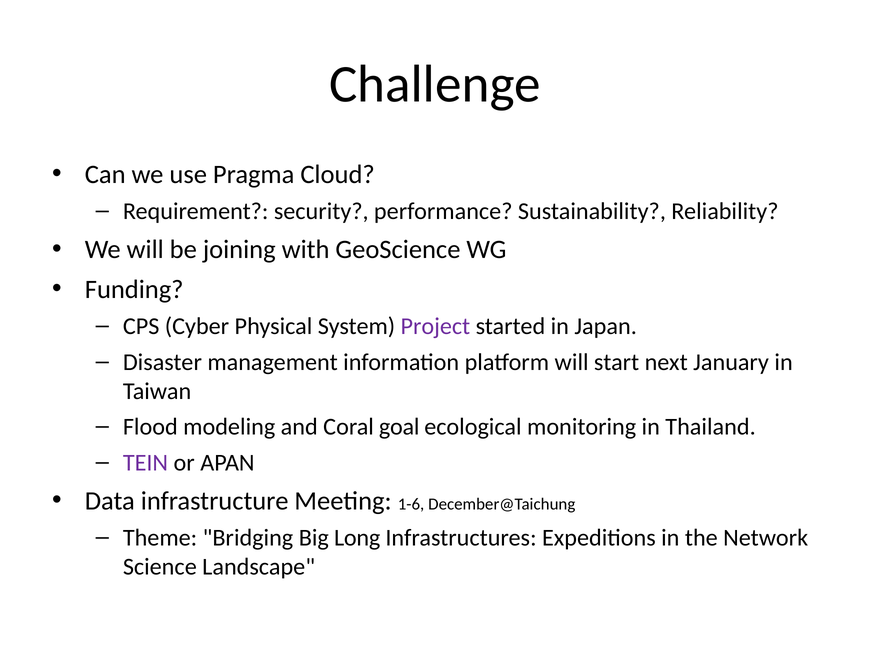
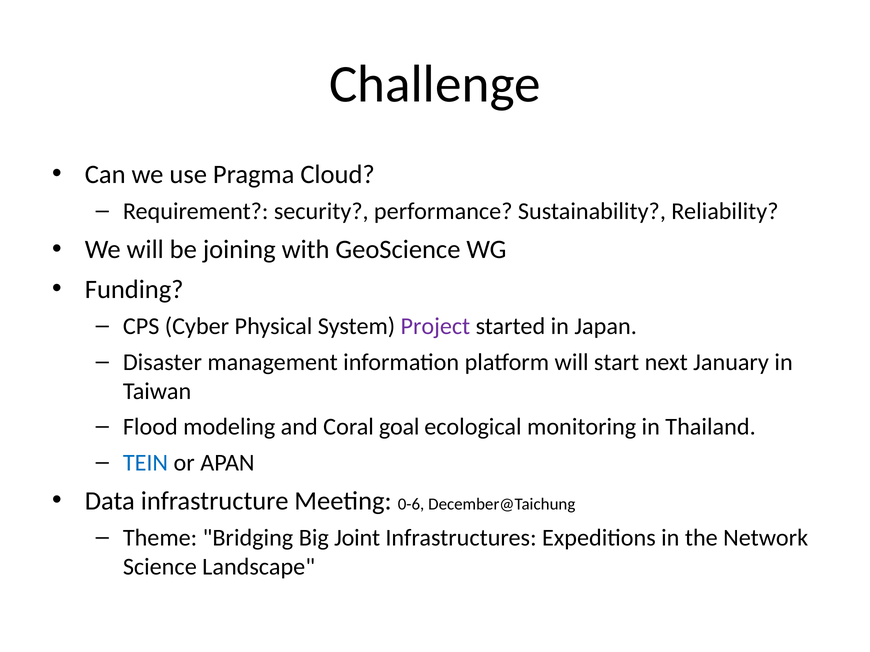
TEIN colour: purple -> blue
1-6: 1-6 -> 0-6
Long: Long -> Joint
